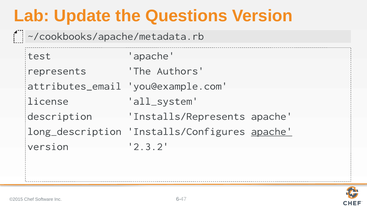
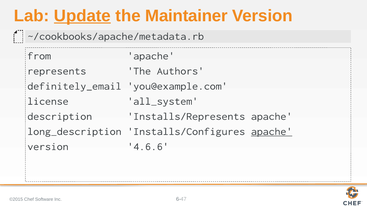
Update underline: none -> present
Questions: Questions -> Maintainer
test: test -> from
attributes_email: attributes_email -> definitely_email
2.3.2: 2.3.2 -> 4.6.6
